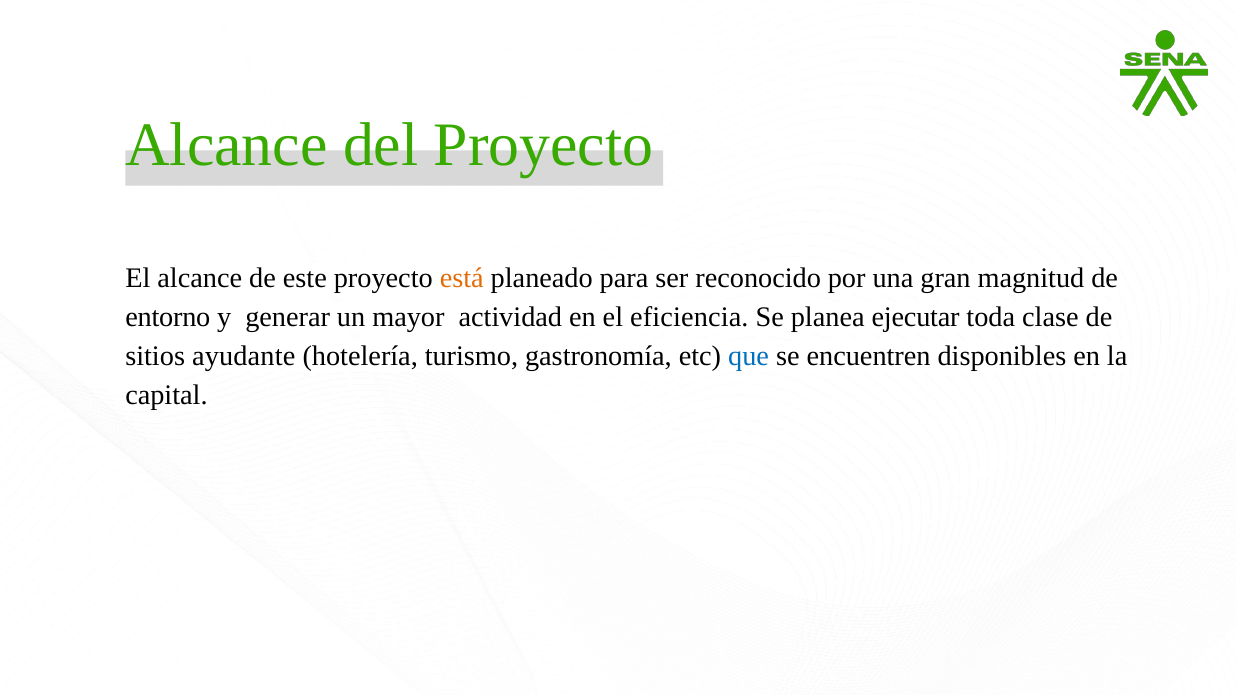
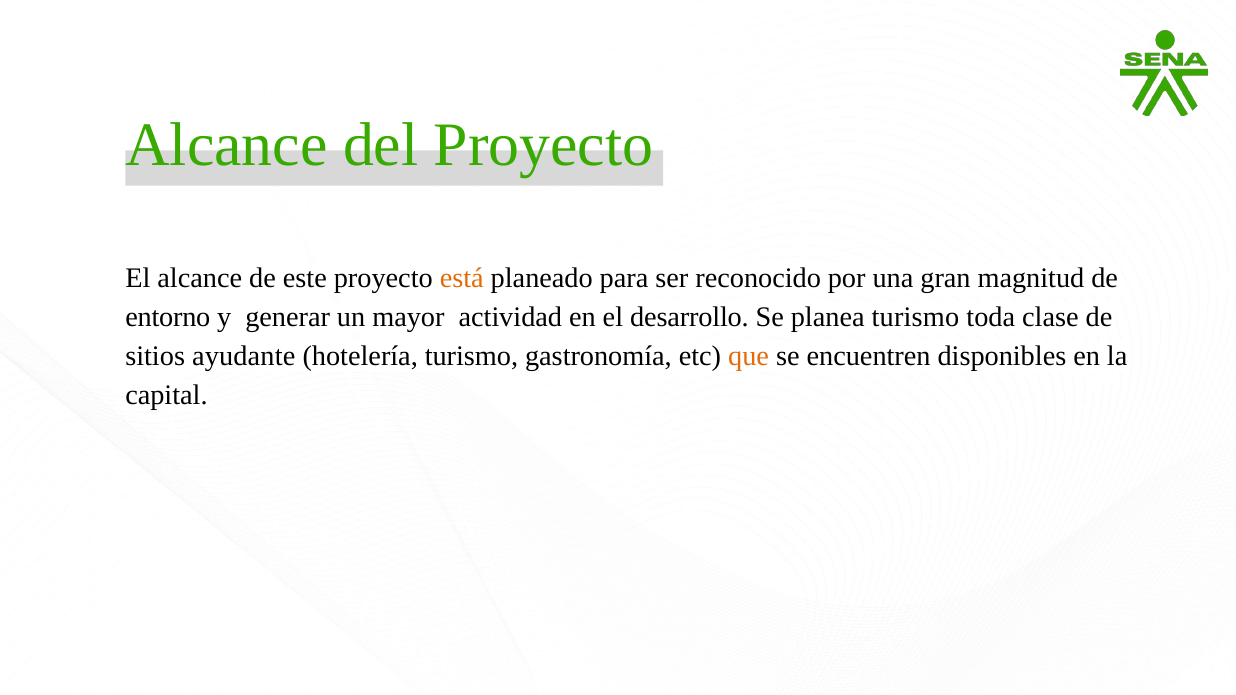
eficiencia: eficiencia -> desarrollo
planea ejecutar: ejecutar -> turismo
que colour: blue -> orange
